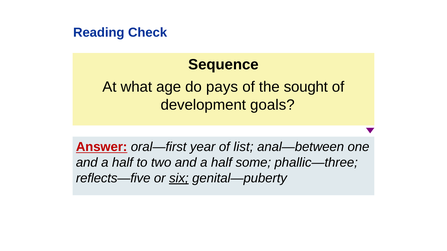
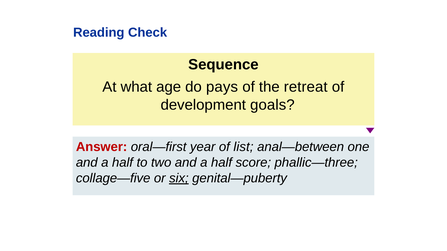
sought: sought -> retreat
Answer underline: present -> none
some: some -> score
reflects—five: reflects—five -> collage—five
